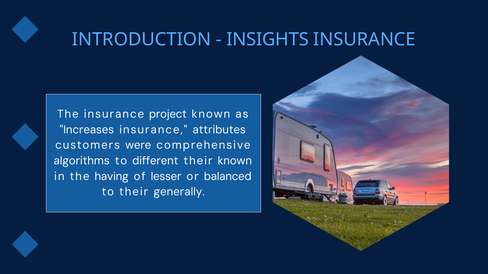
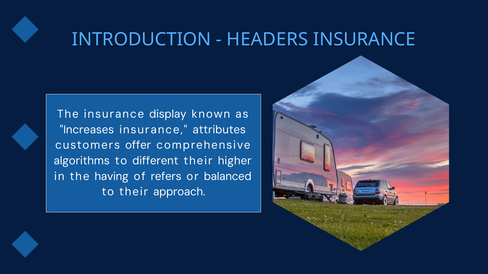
INSIGHTS: INSIGHTS -> HEADERS
project: project -> display
were: were -> offer
their known: known -> higher
lesser: lesser -> refers
generally: generally -> approach
